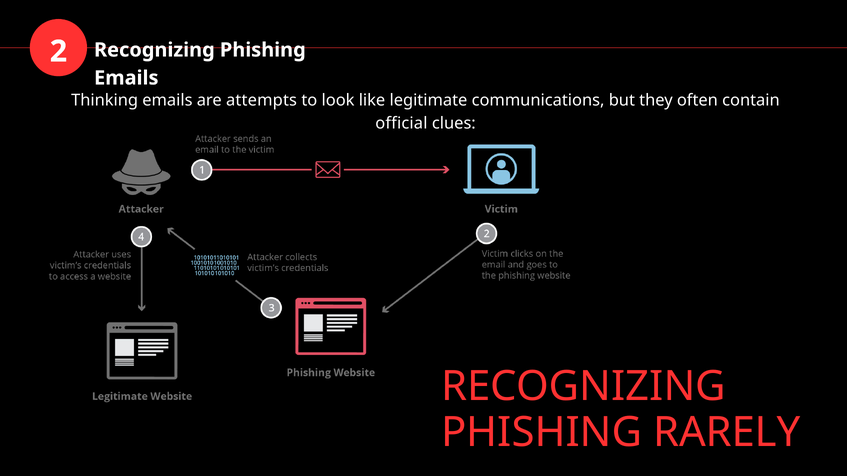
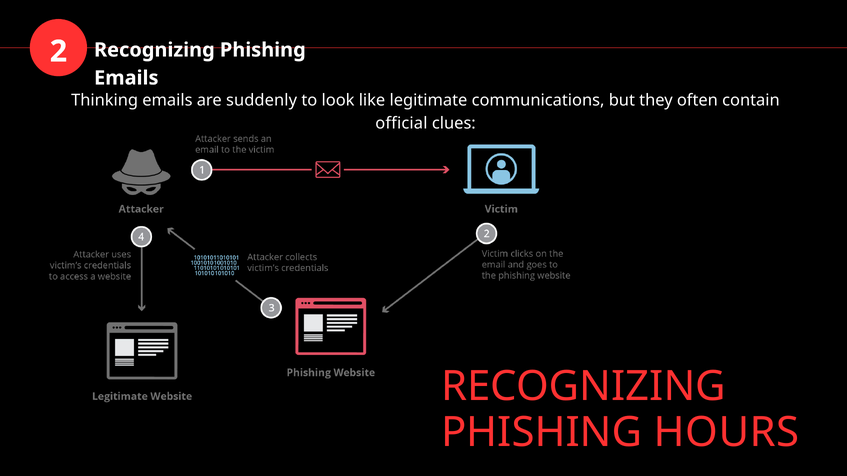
attempts: attempts -> suddenly
RARELY: RARELY -> HOURS
